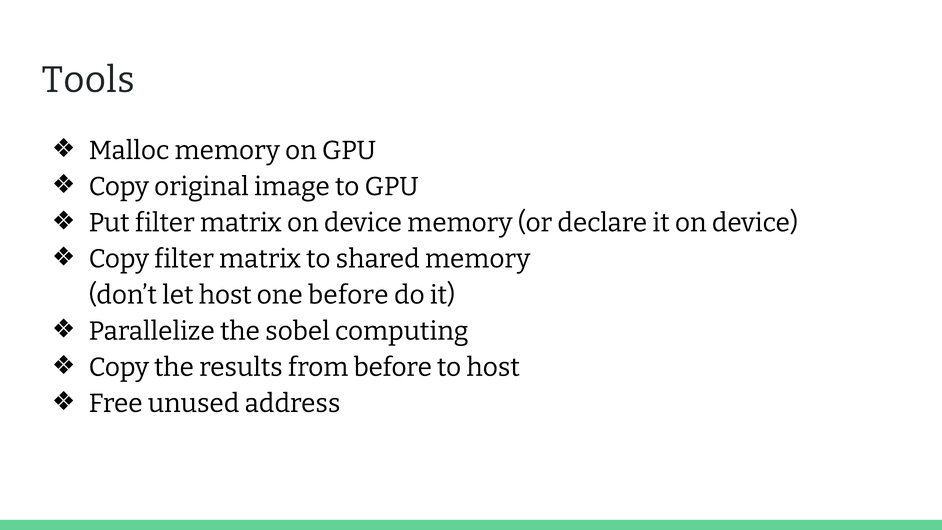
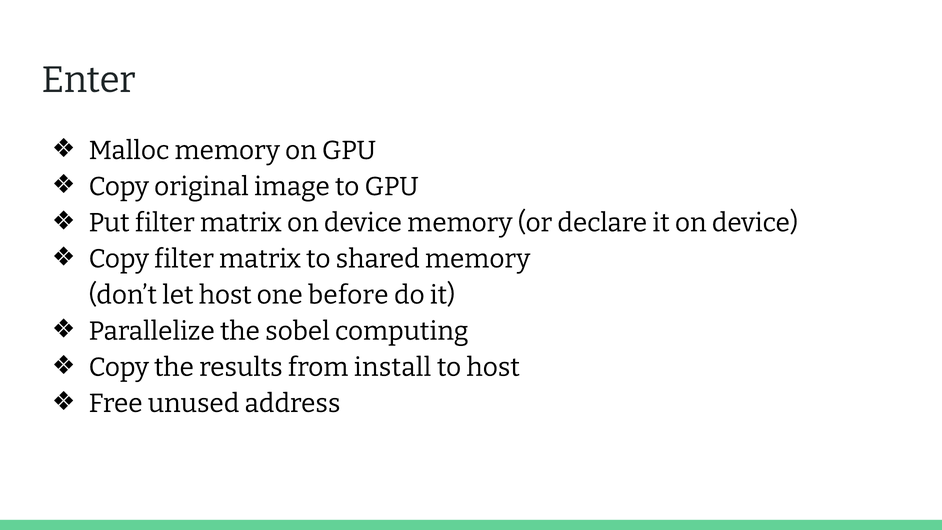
Tools: Tools -> Enter
from before: before -> install
